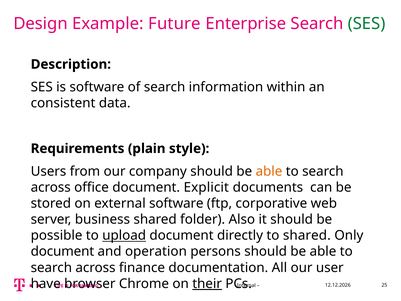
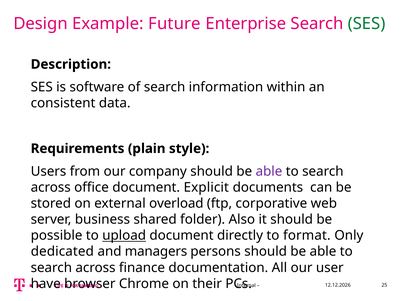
able at (269, 171) colour: orange -> purple
external software: software -> overload
to shared: shared -> format
document at (62, 251): document -> dedicated
operation: operation -> managers
their underline: present -> none
